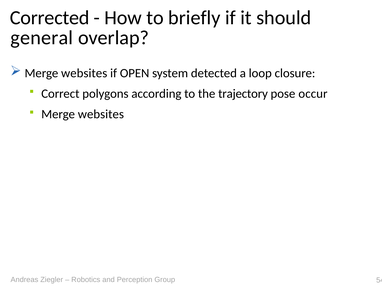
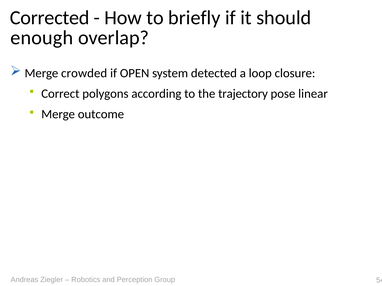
general: general -> enough
websites at (84, 73): websites -> crowded
occur: occur -> linear
websites at (101, 114): websites -> outcome
